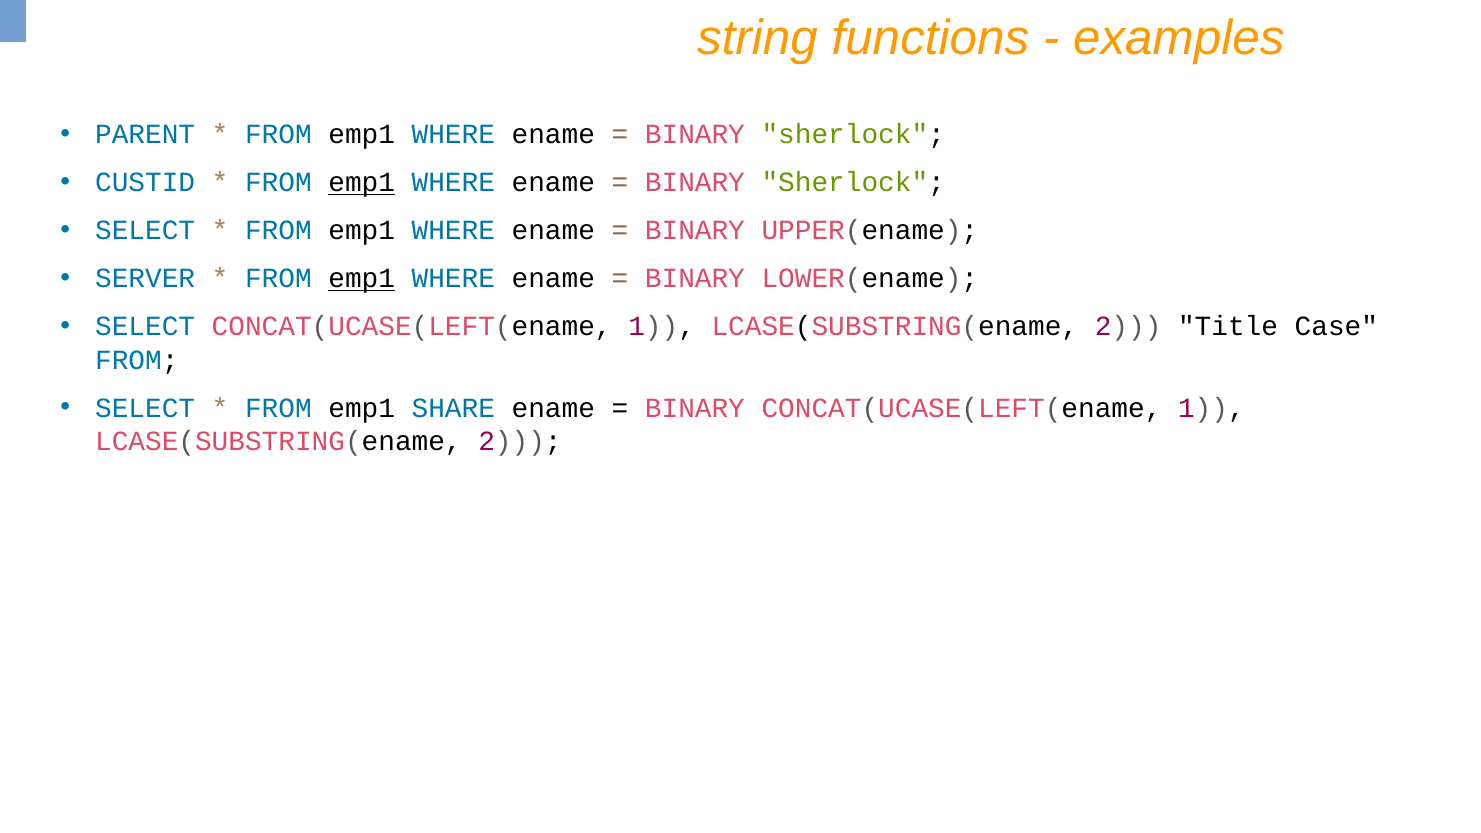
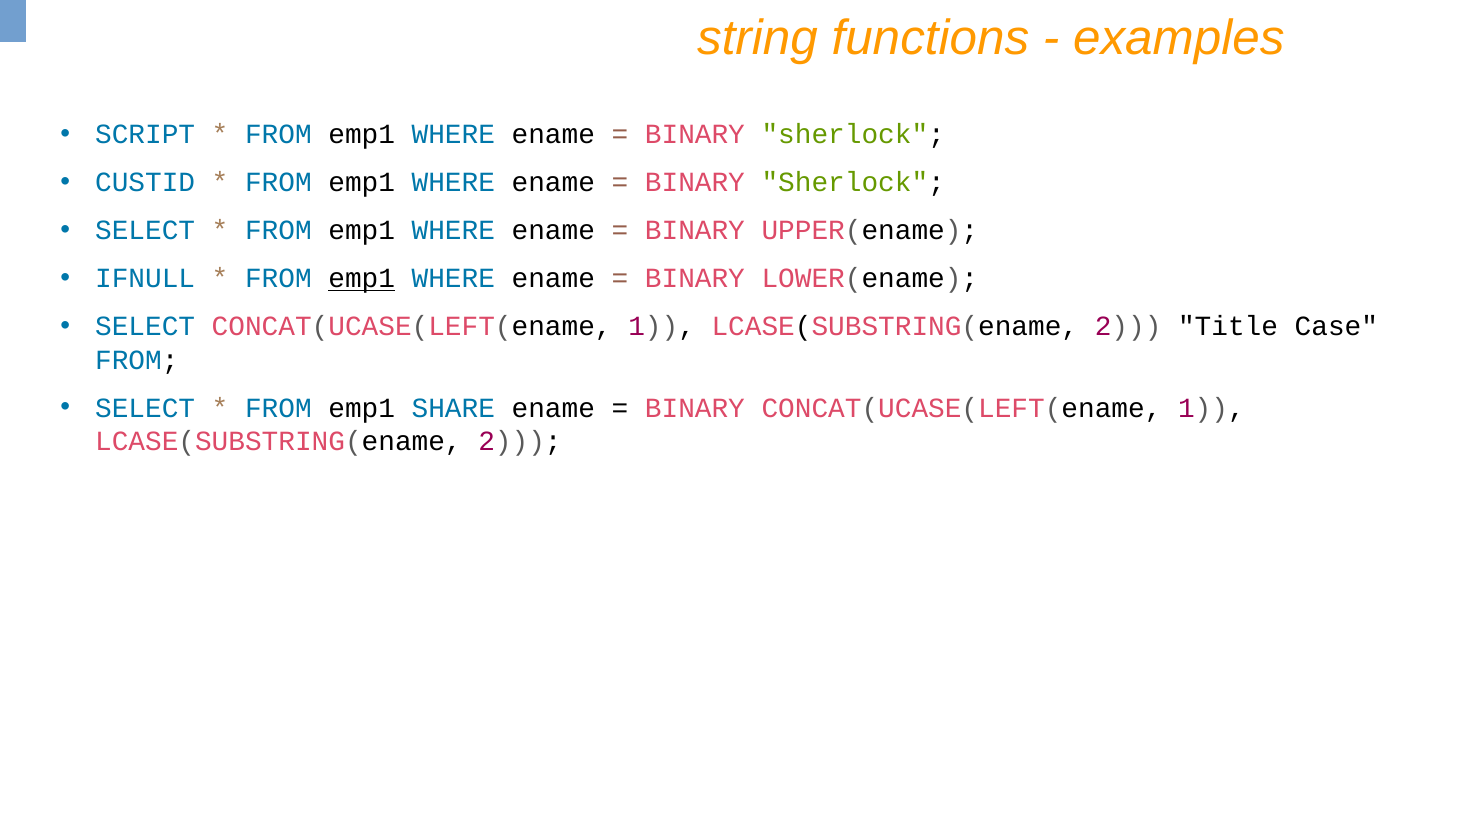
PARENT: PARENT -> SCRIPT
emp1 at (362, 183) underline: present -> none
SERVER: SERVER -> IFNULL
